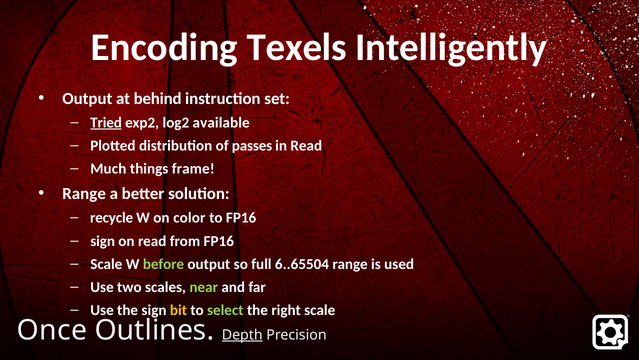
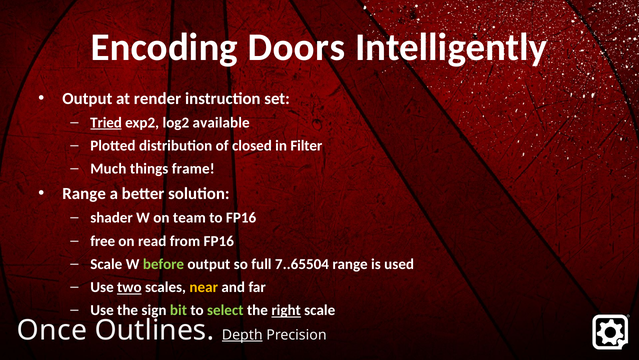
Texels: Texels -> Doors
behind: behind -> render
passes: passes -> closed
in Read: Read -> Filter
recycle: recycle -> shader
color: color -> team
sign at (103, 241): sign -> free
6..65504: 6..65504 -> 7..65504
two underline: none -> present
near colour: light green -> yellow
bit colour: yellow -> light green
right underline: none -> present
